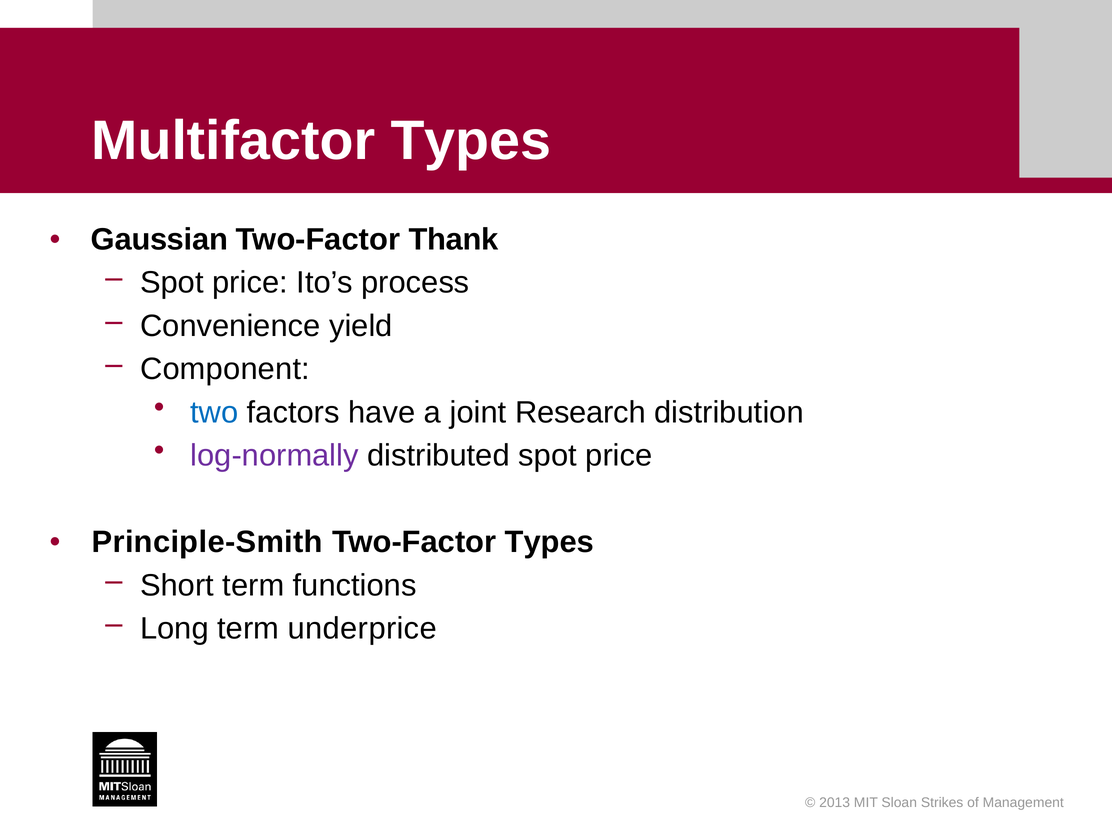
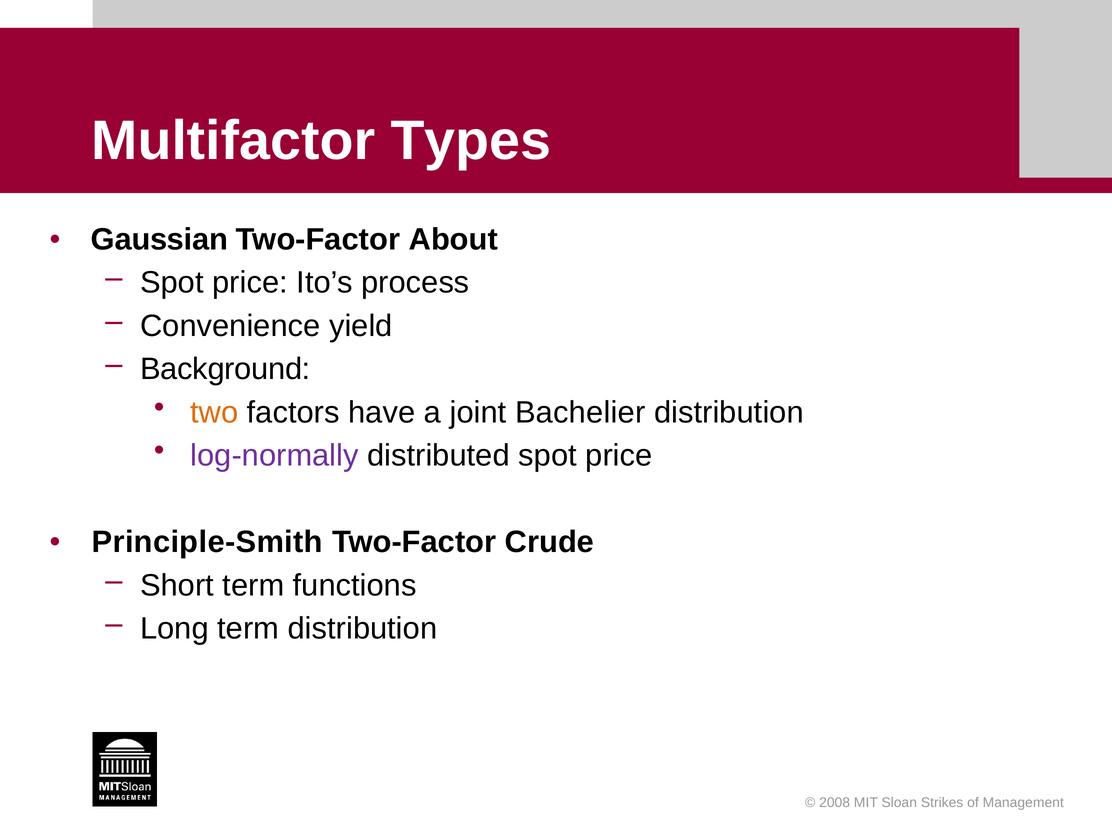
Thank: Thank -> About
Component: Component -> Background
two colour: blue -> orange
Research: Research -> Bachelier
Two-Factor Types: Types -> Crude
term underprice: underprice -> distribution
2013: 2013 -> 2008
